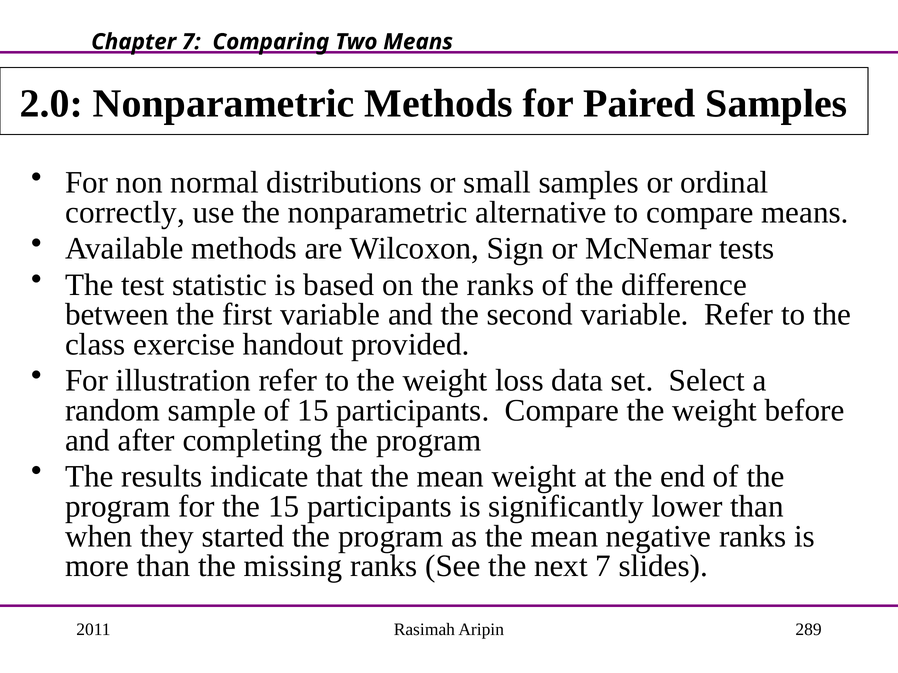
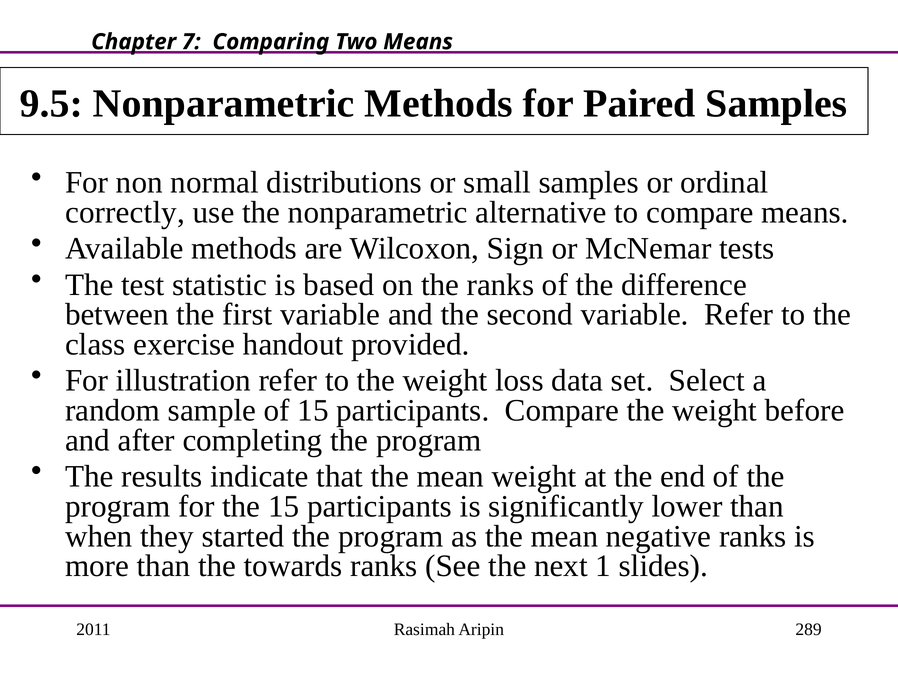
2.0: 2.0 -> 9.5
missing: missing -> towards
next 7: 7 -> 1
